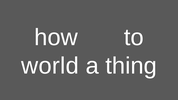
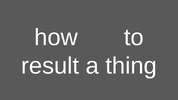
world: world -> result
